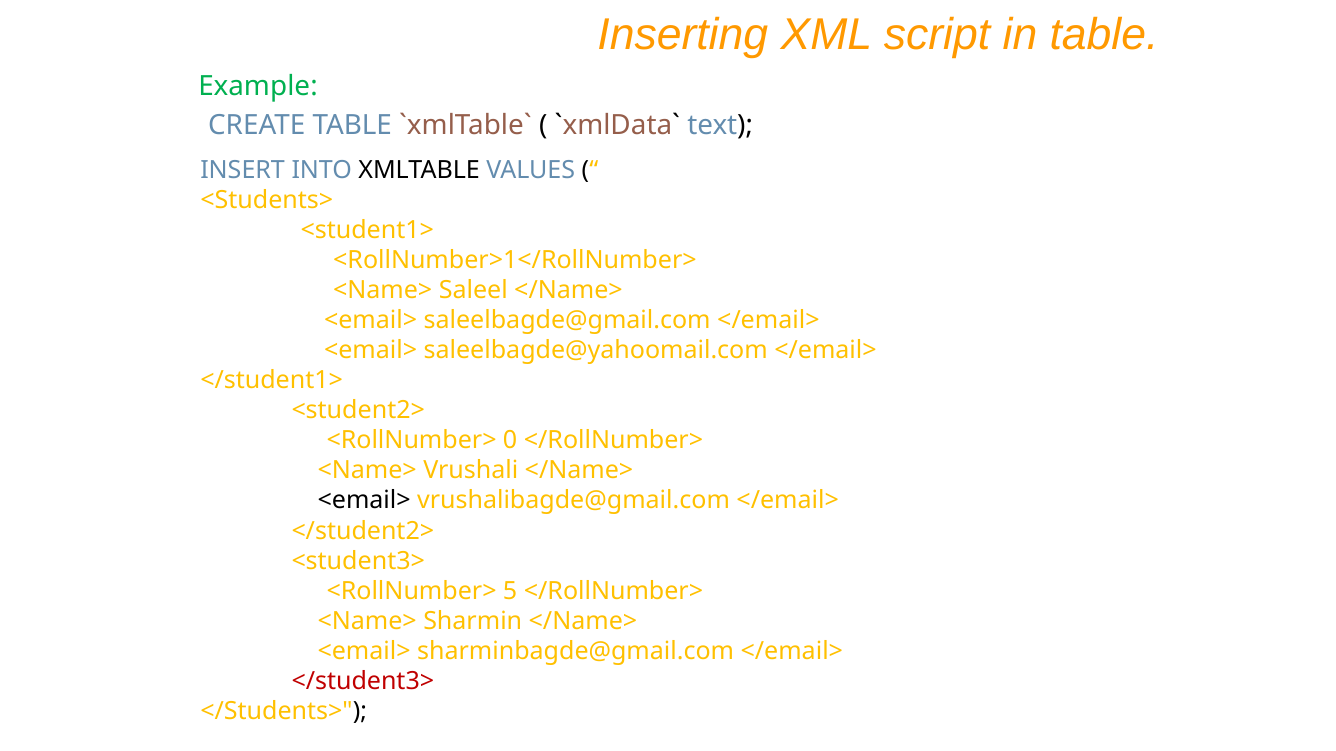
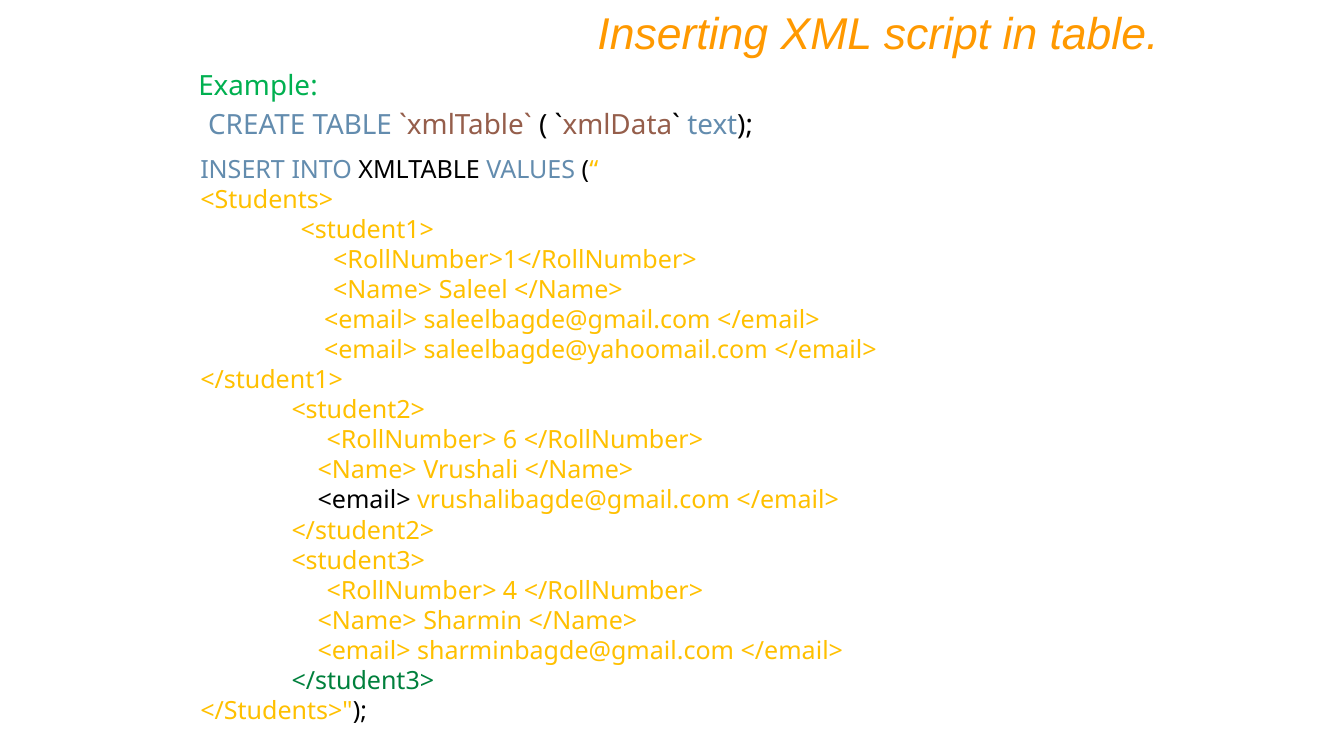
0: 0 -> 6
5: 5 -> 4
</student3> colour: red -> green
